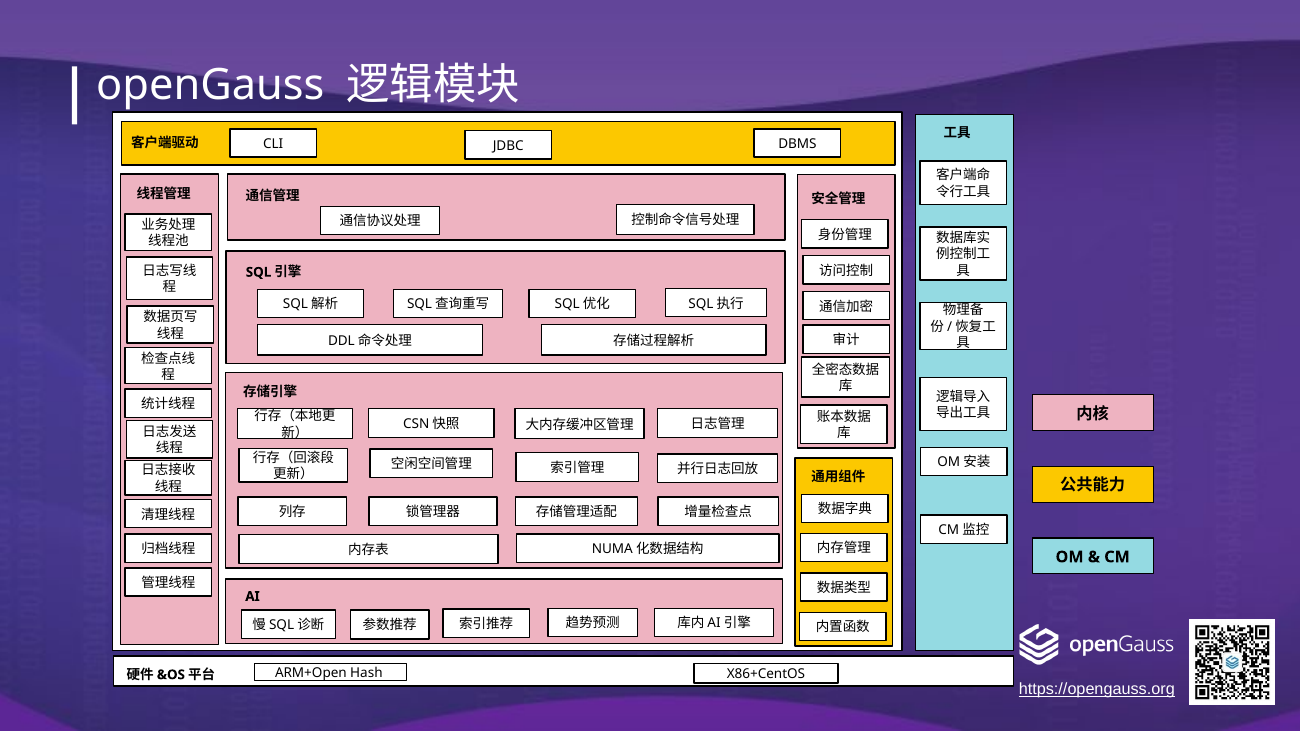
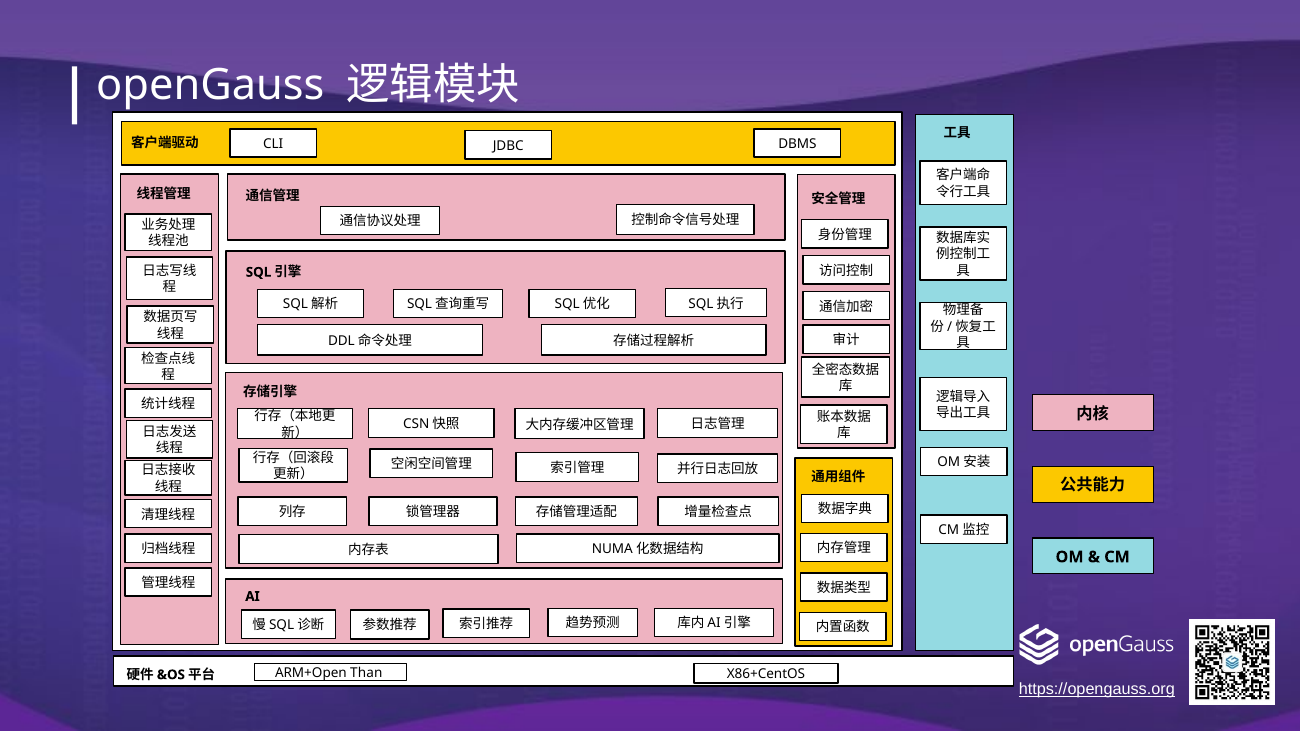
Hash: Hash -> Than
